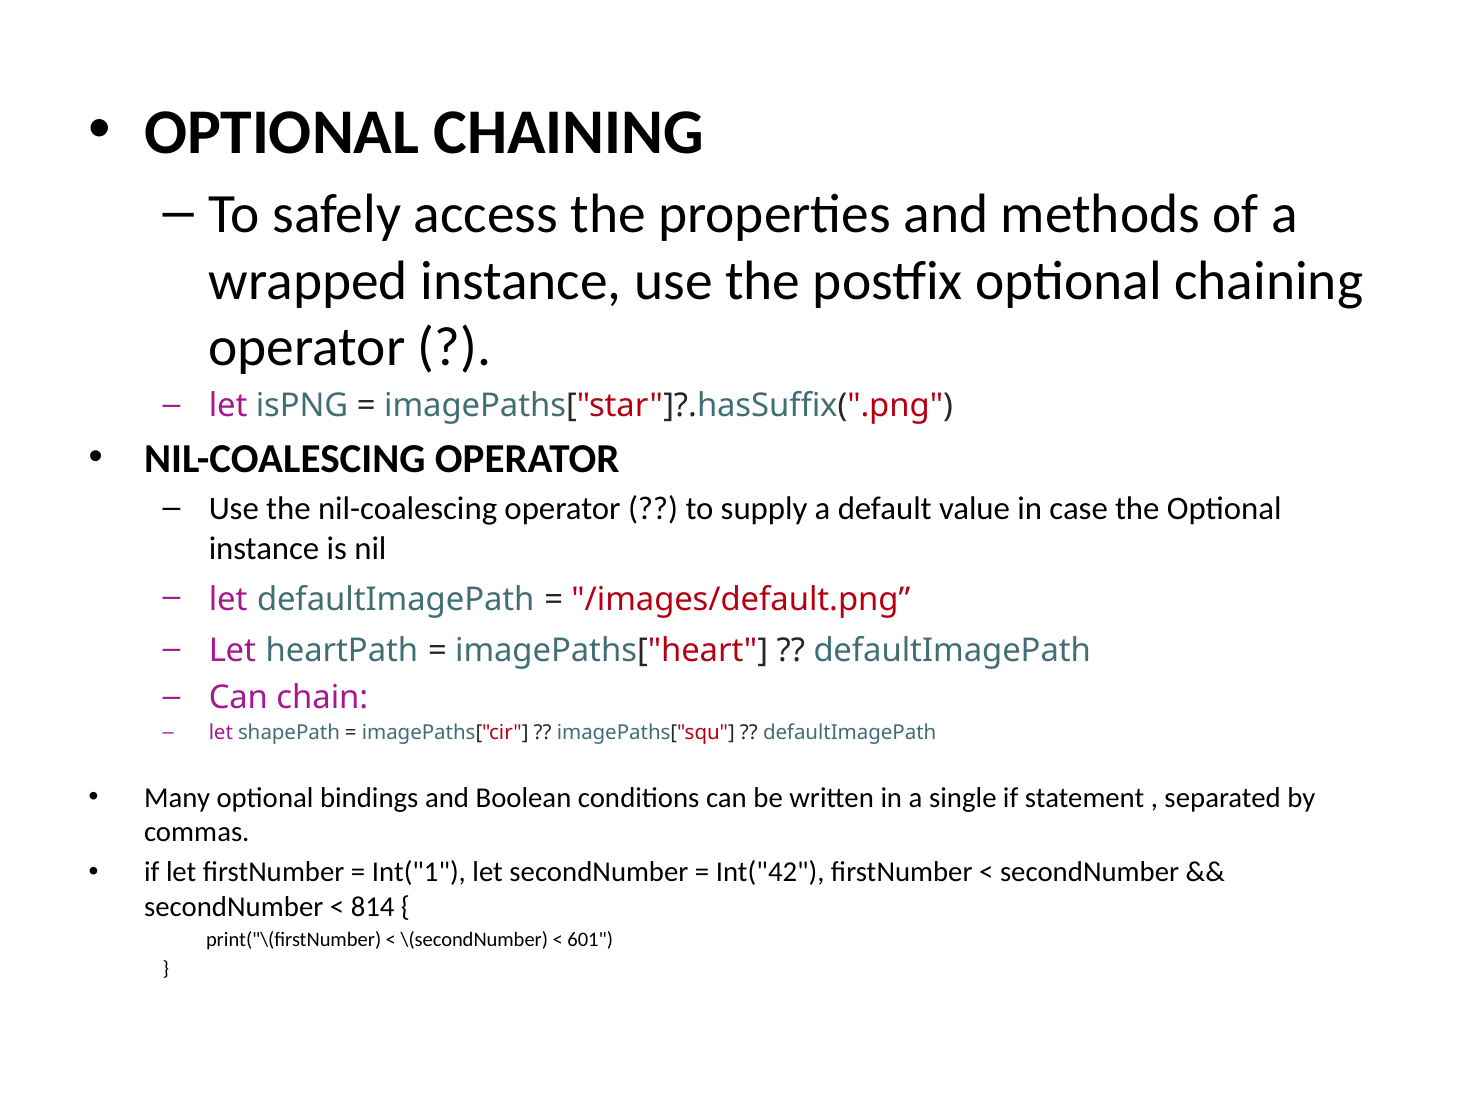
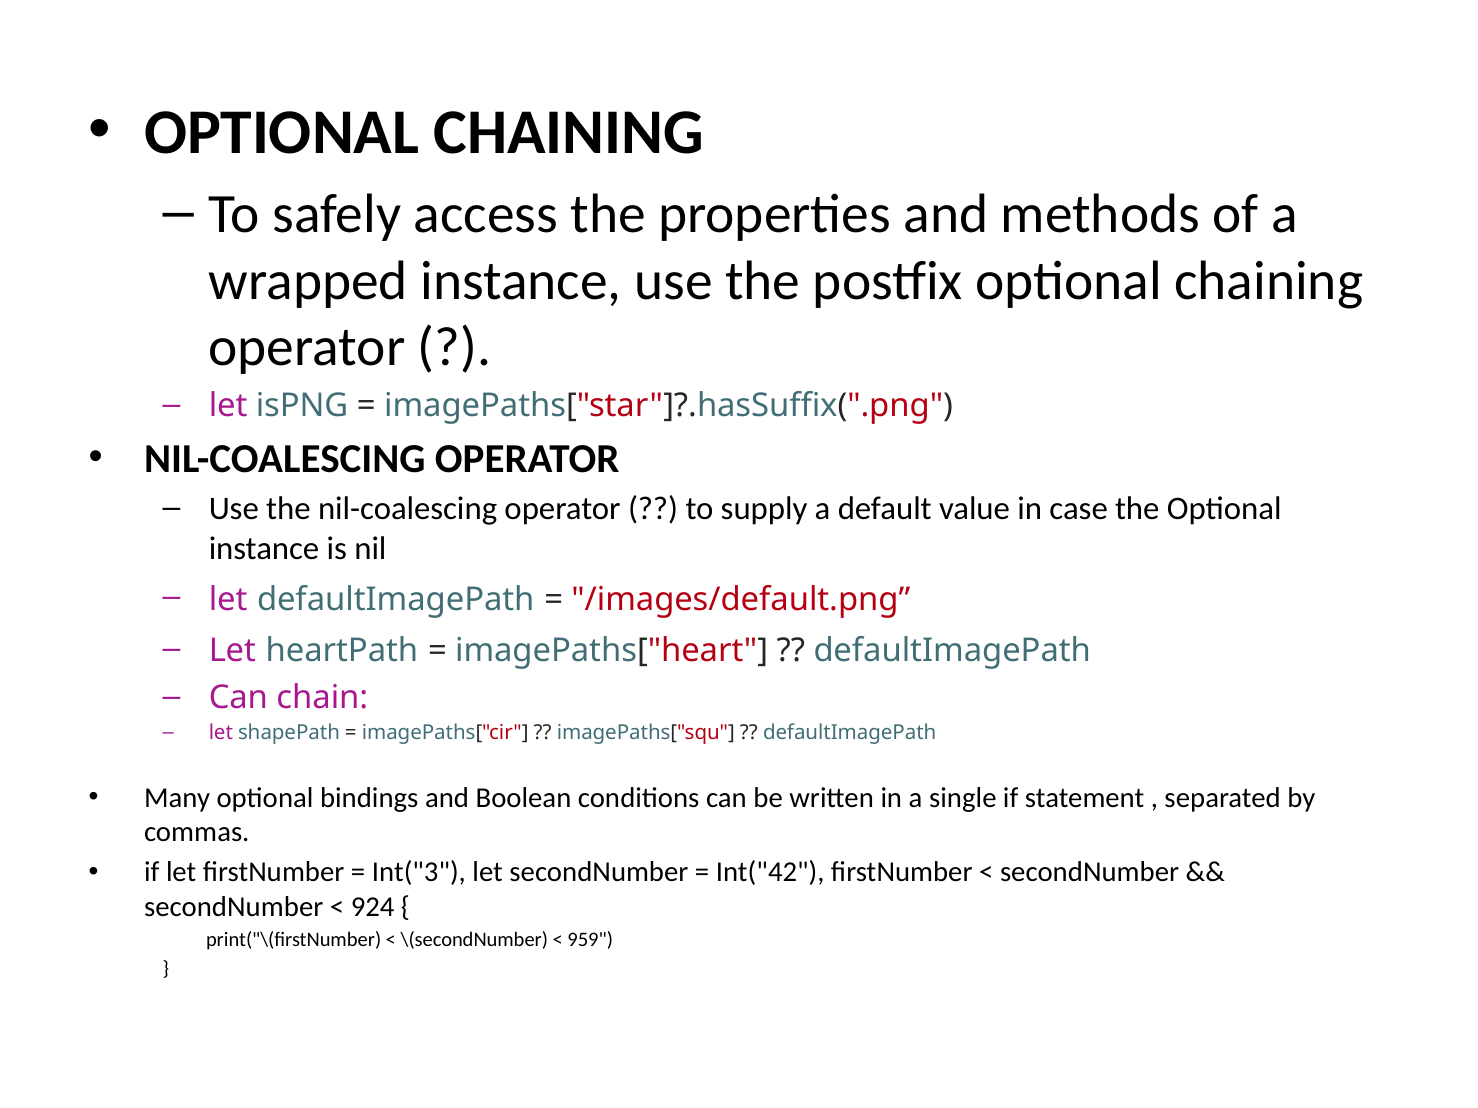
Int("1: Int("1 -> Int("3
814: 814 -> 924
601: 601 -> 959
